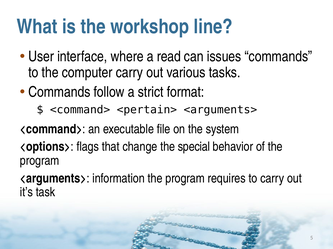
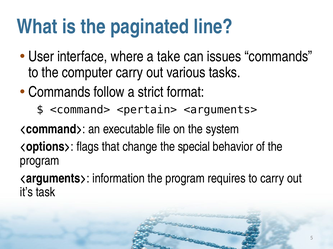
workshop: workshop -> paginated
read: read -> take
